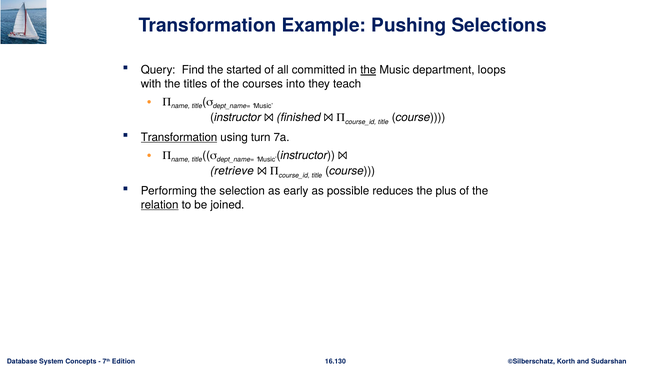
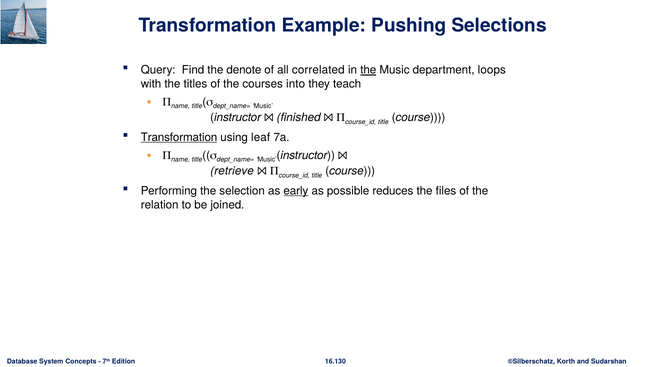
started: started -> denote
committed: committed -> correlated
turn: turn -> leaf
early underline: none -> present
plus: plus -> files
relation underline: present -> none
